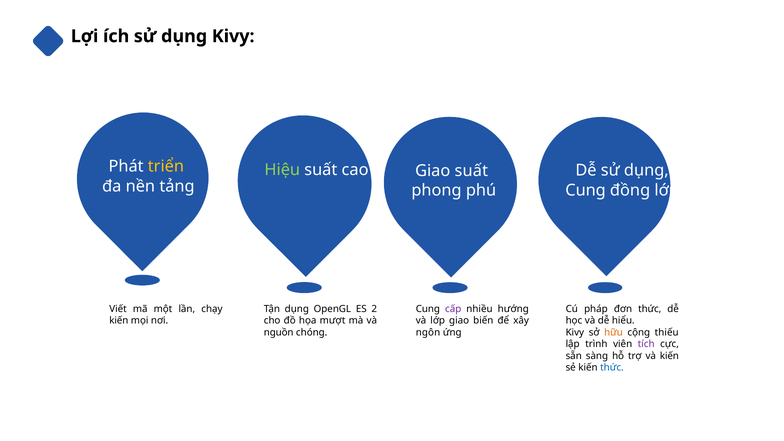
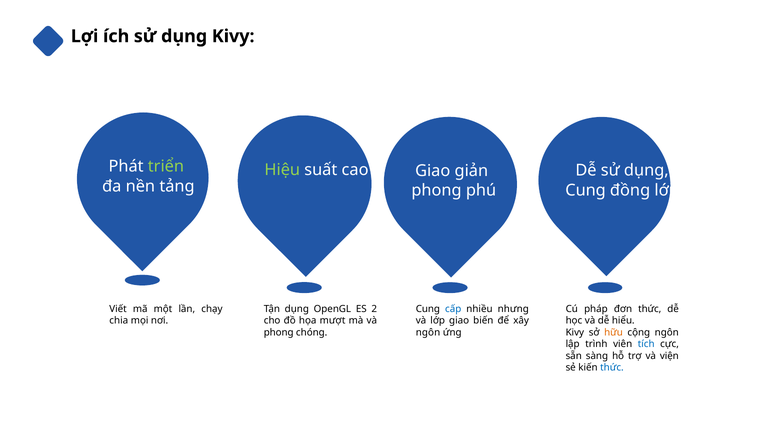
triển colour: yellow -> light green
Giao suất: suất -> giản
cấp colour: purple -> blue
hướng: hướng -> nhưng
kiến at (119, 321): kiến -> chia
nguồn at (279, 332): nguồn -> phong
cộng thiếu: thiếu -> ngôn
tích colour: purple -> blue
và kiến: kiến -> viện
